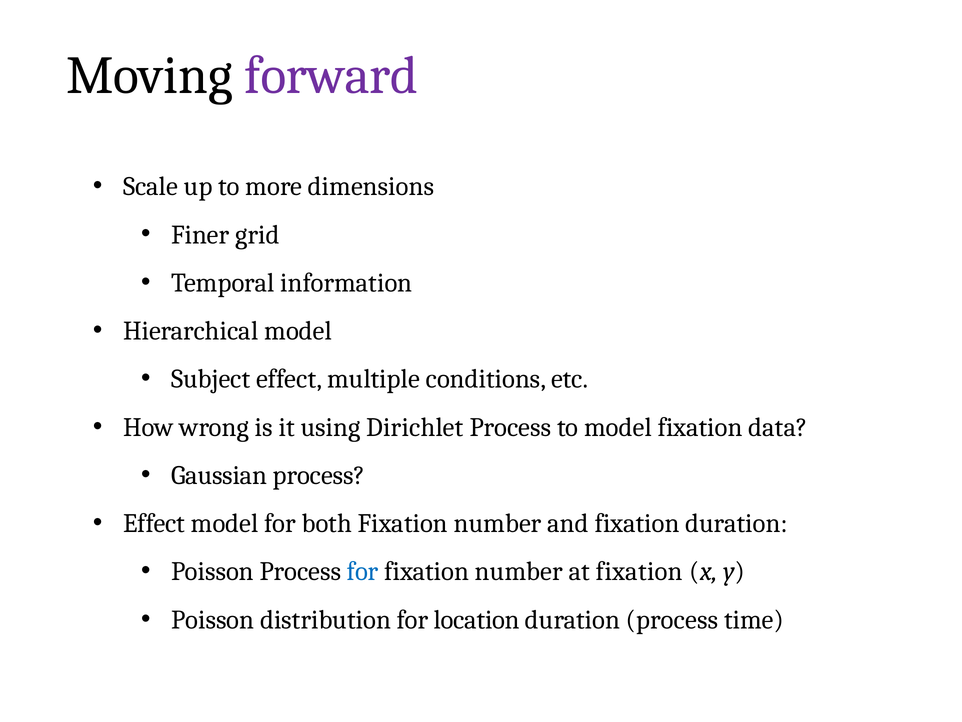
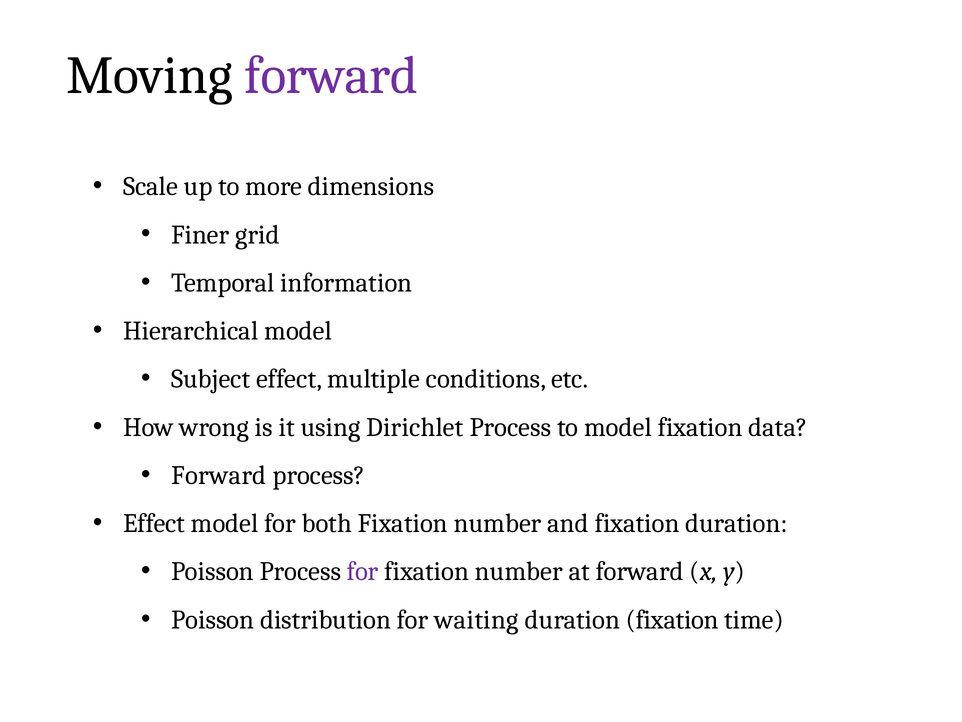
Gaussian at (219, 475): Gaussian -> Forward
for at (363, 571) colour: blue -> purple
at fixation: fixation -> forward
location: location -> waiting
duration process: process -> fixation
